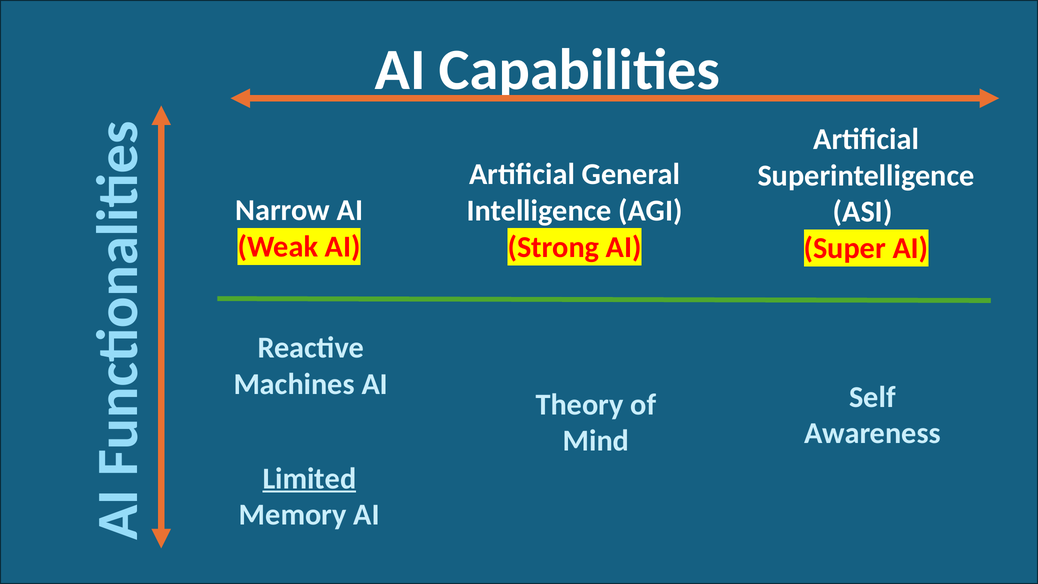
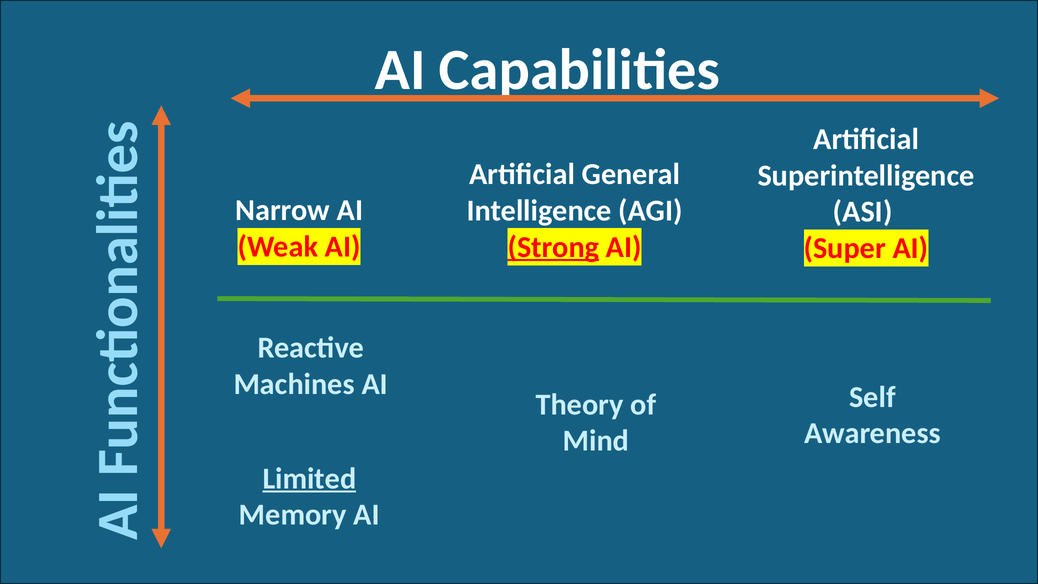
Strong underline: none -> present
